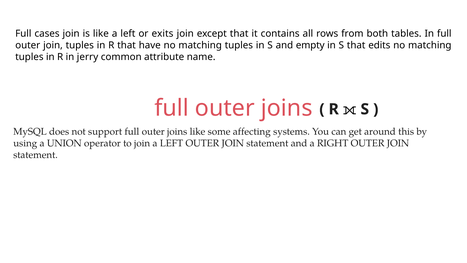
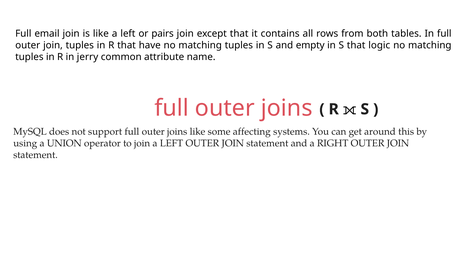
cases: cases -> email
exits: exits -> pairs
edits: edits -> logic
